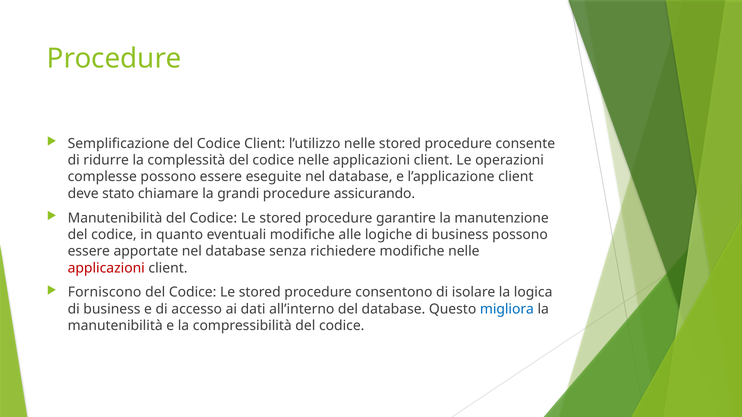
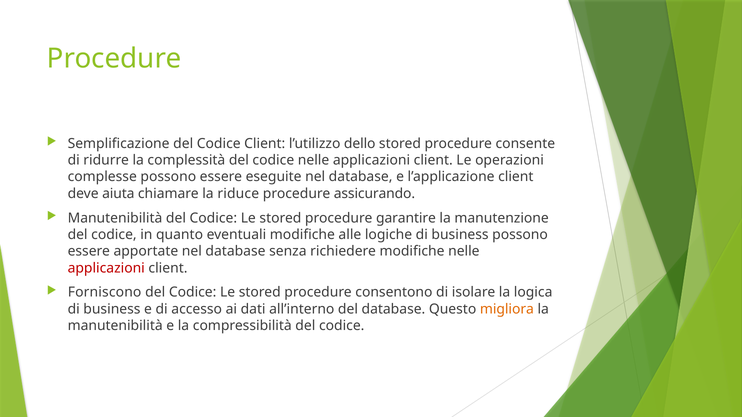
l’utilizzo nelle: nelle -> dello
stato: stato -> aiuta
grandi: grandi -> riduce
migliora colour: blue -> orange
